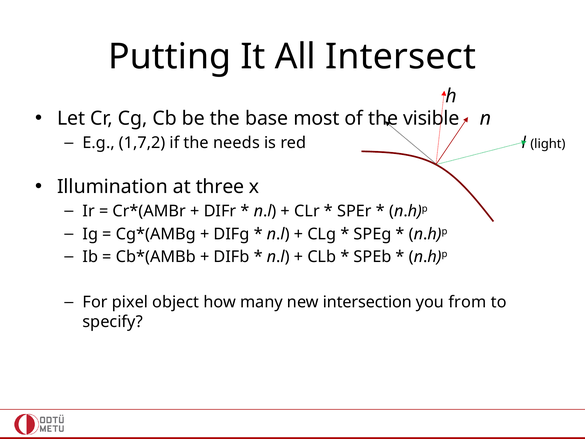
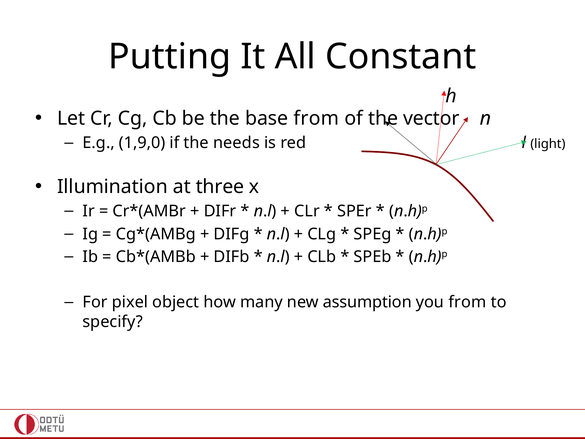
Intersect: Intersect -> Constant
base most: most -> from
visible: visible -> vector
1,7,2: 1,7,2 -> 1,9,0
intersection: intersection -> assumption
